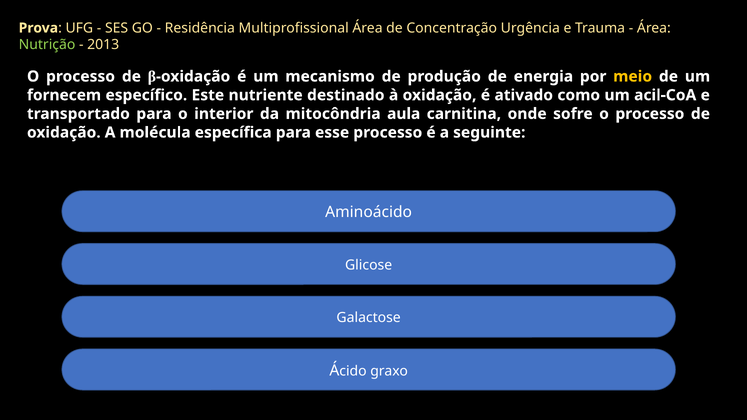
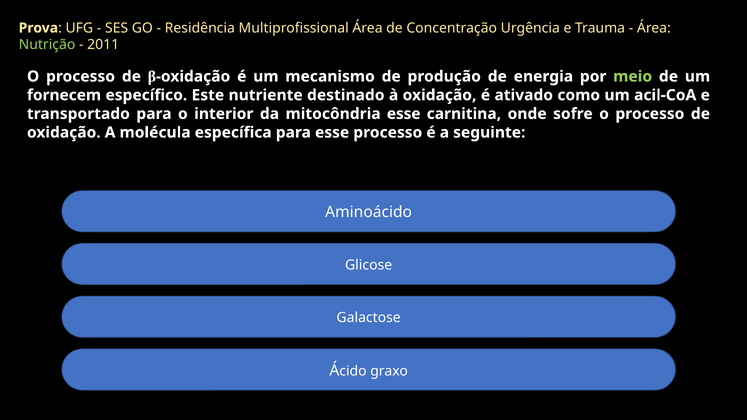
2013: 2013 -> 2011
meio colour: yellow -> light green
mitocôndria aula: aula -> esse
